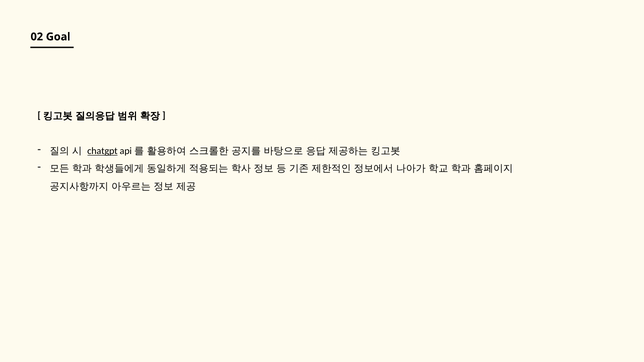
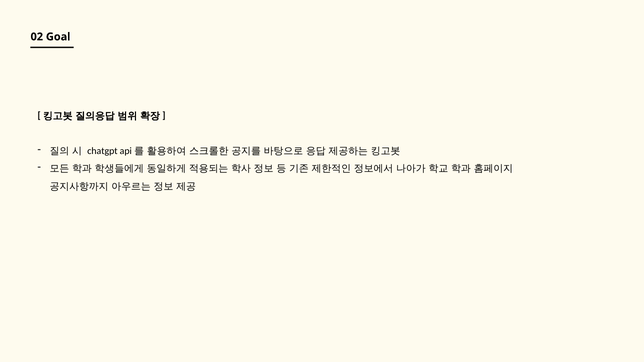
chatgpt underline: present -> none
